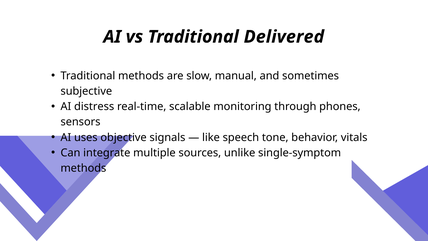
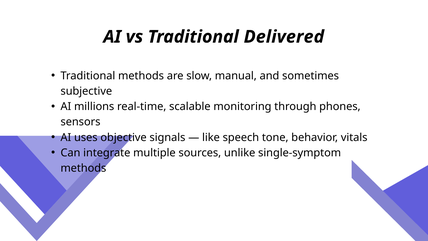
distress: distress -> millions
